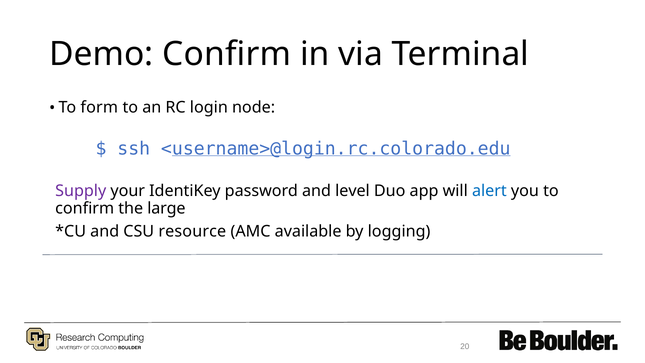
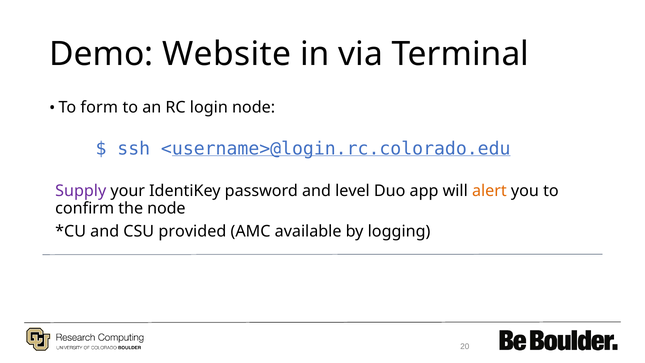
Demo Confirm: Confirm -> Website
alert colour: blue -> orange
the large: large -> node
resource: resource -> provided
